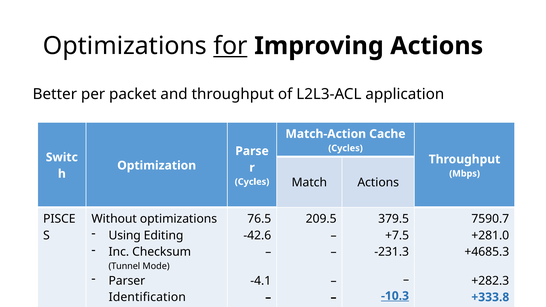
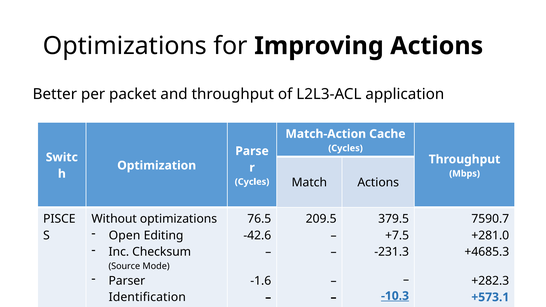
for underline: present -> none
Using: Using -> Open
Tunnel: Tunnel -> Source
-4.1: -4.1 -> -1.6
+333.8: +333.8 -> +573.1
